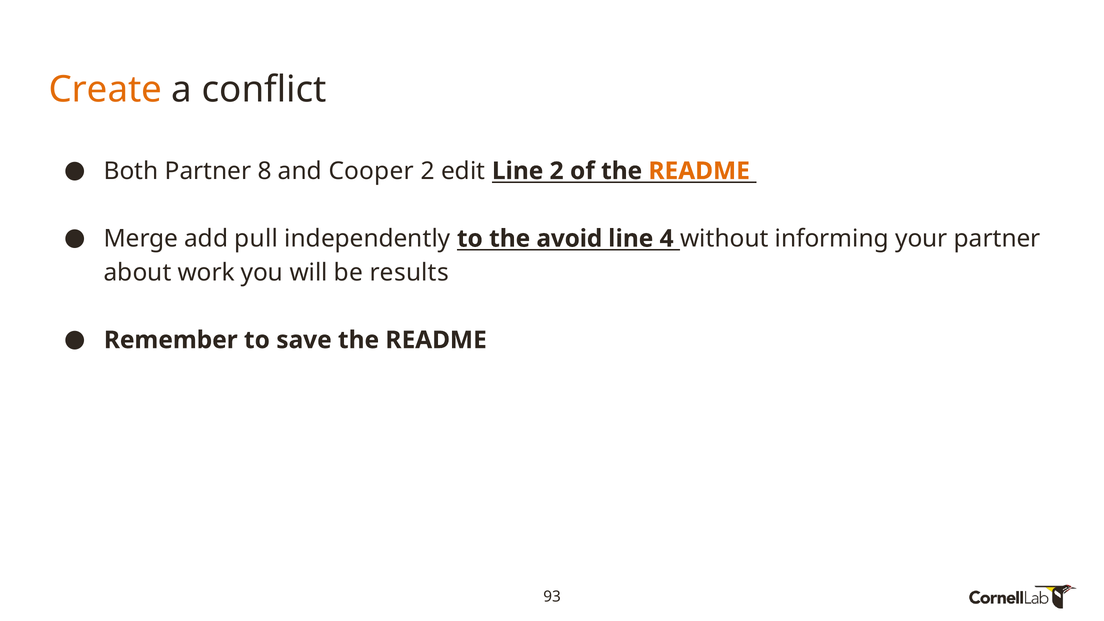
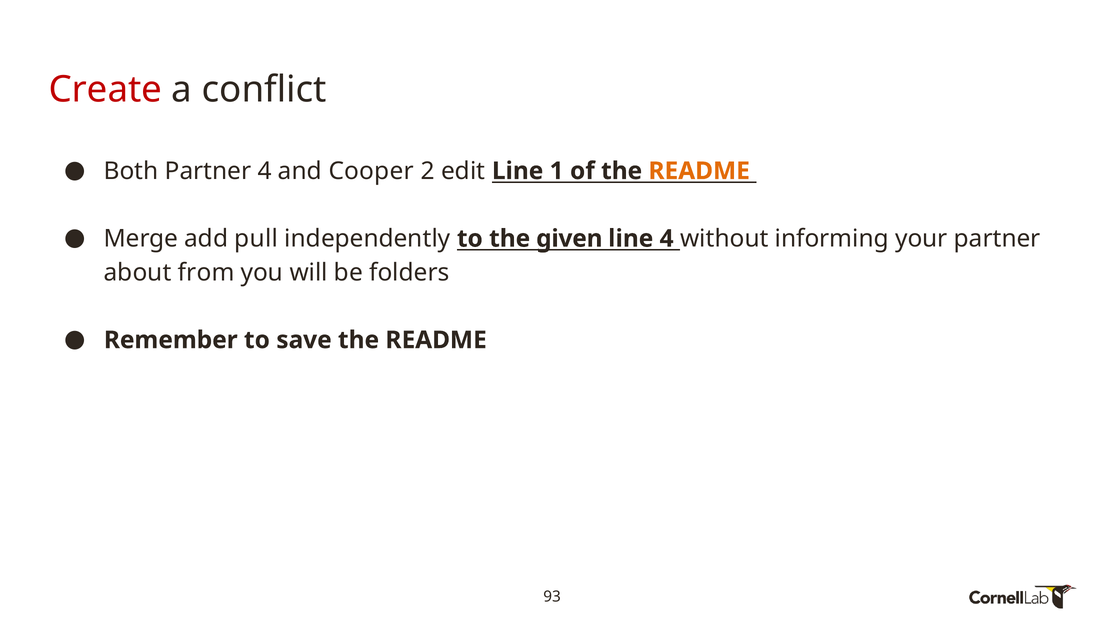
Create colour: orange -> red
Partner 8: 8 -> 4
Line 2: 2 -> 1
avoid: avoid -> given
work: work -> from
results: results -> folders
